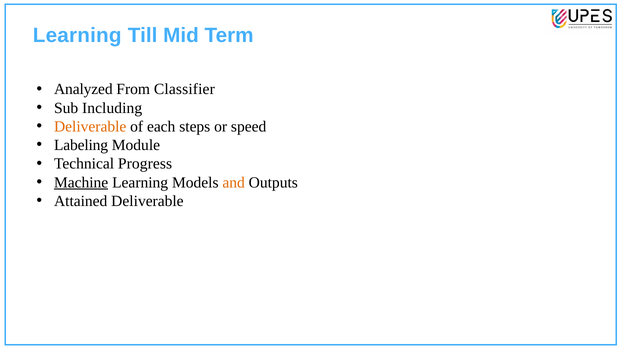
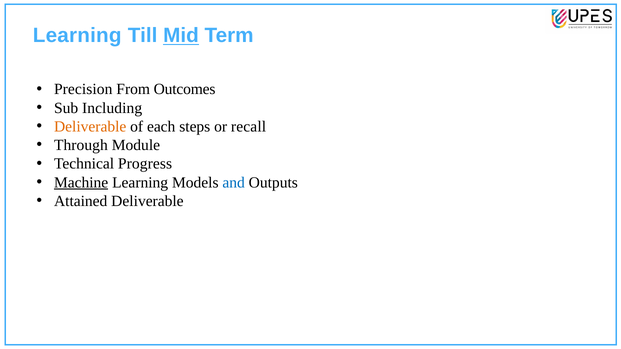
Mid underline: none -> present
Analyzed: Analyzed -> Precision
Classifier: Classifier -> Outcomes
speed: speed -> recall
Labeling: Labeling -> Through
and colour: orange -> blue
